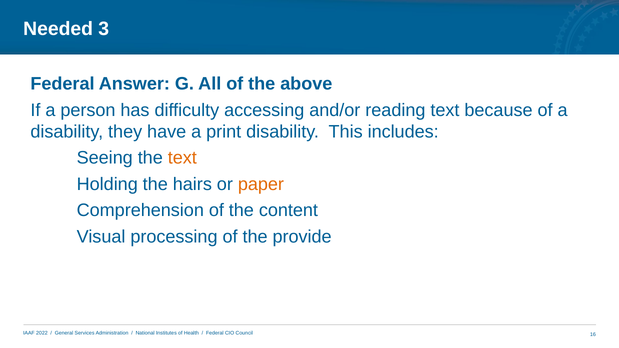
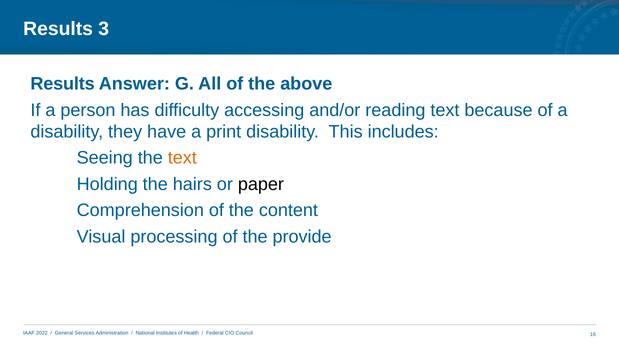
Needed at (58, 29): Needed -> Results
Federal at (62, 84): Federal -> Results
paper colour: orange -> black
